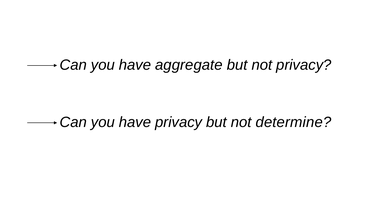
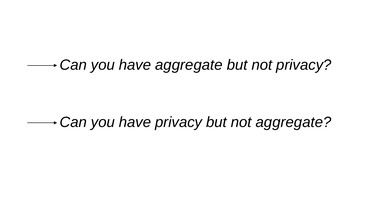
not determine: determine -> aggregate
